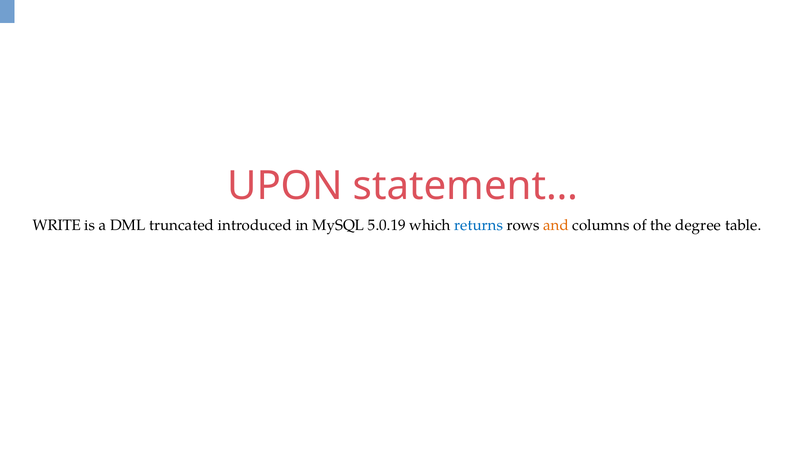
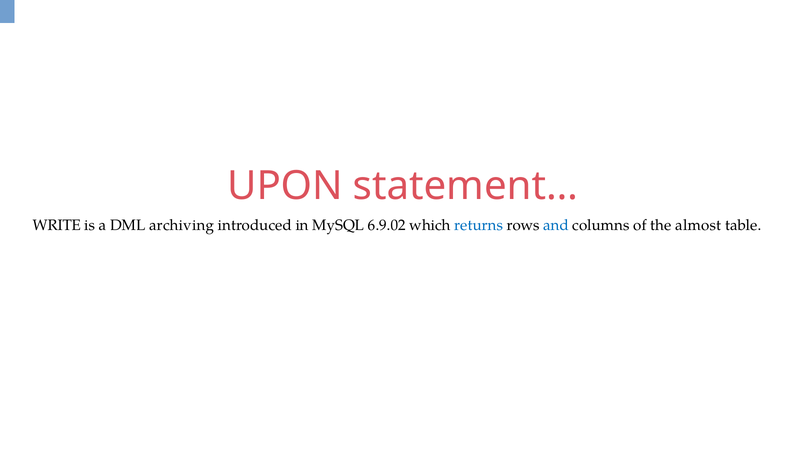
truncated: truncated -> archiving
5.0.19: 5.0.19 -> 6.9.02
and colour: orange -> blue
degree: degree -> almost
